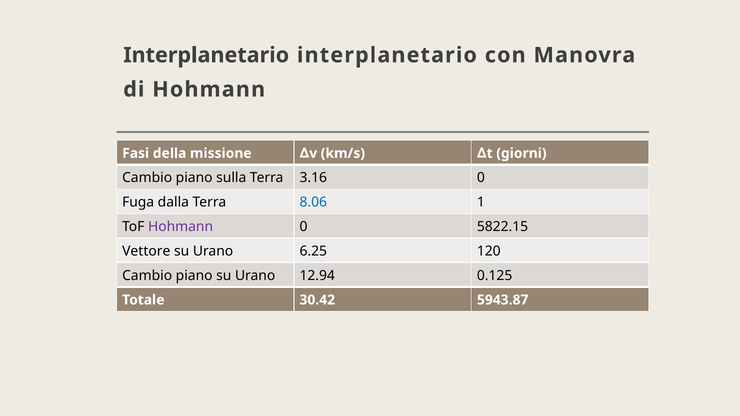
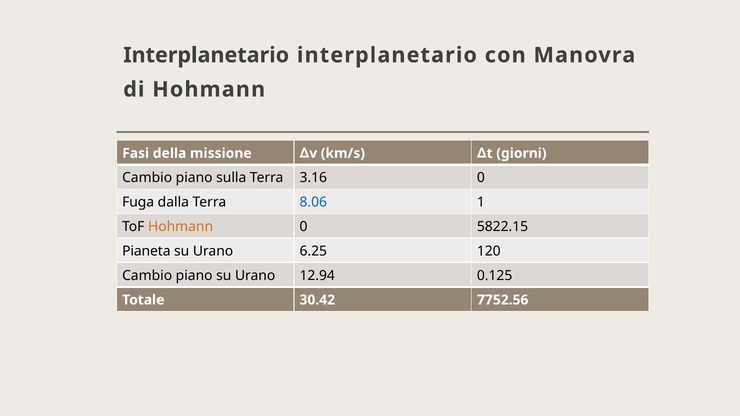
Hohmann at (181, 227) colour: purple -> orange
Vettore: Vettore -> Pianeta
5943.87: 5943.87 -> 7752.56
